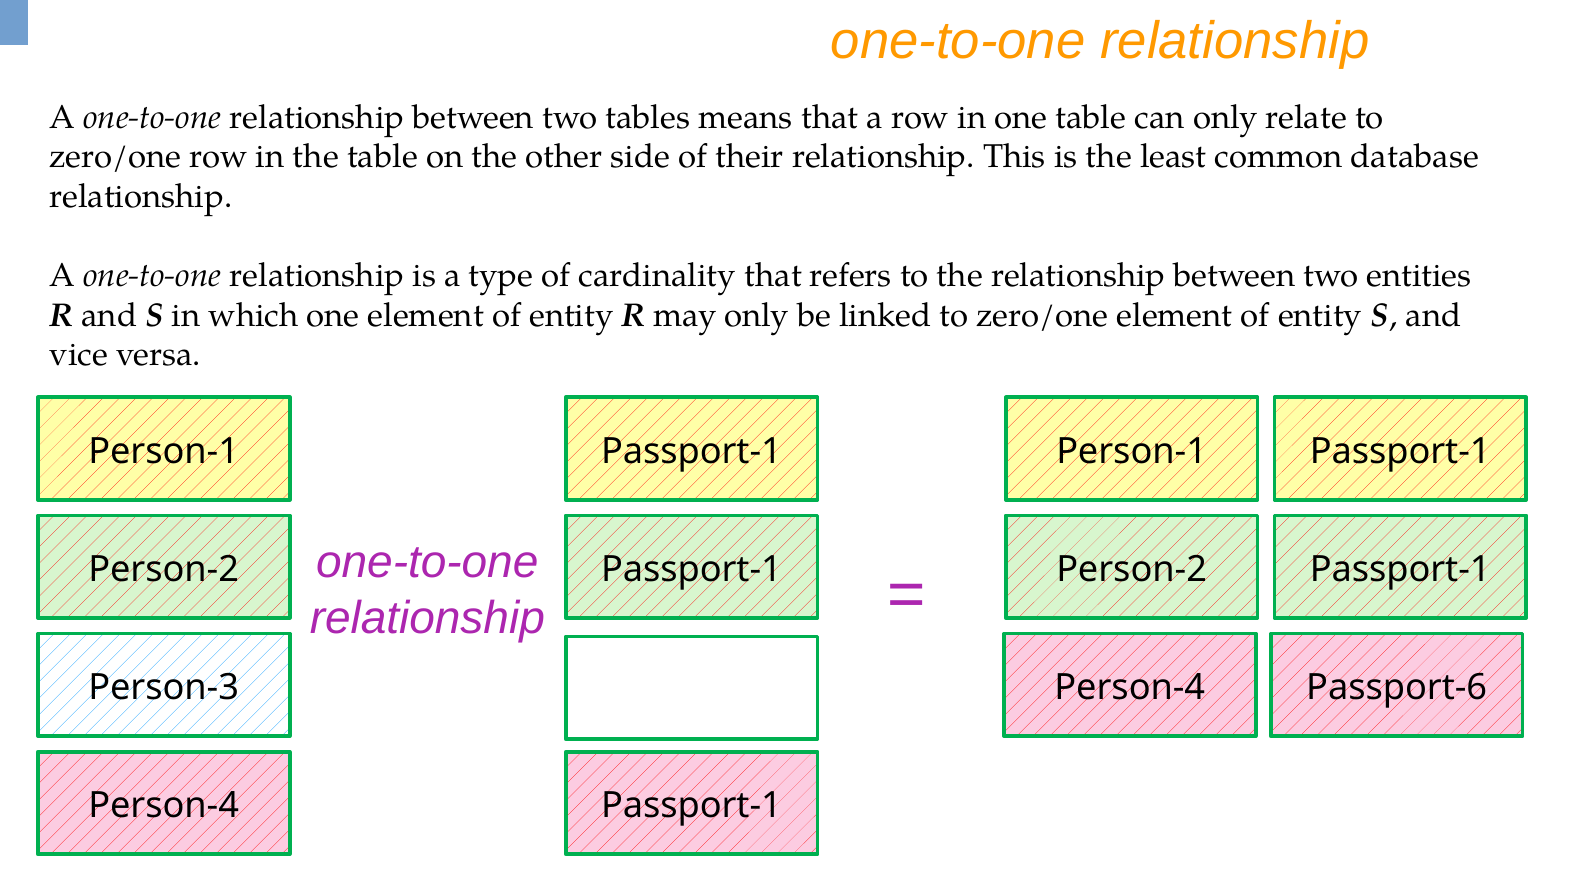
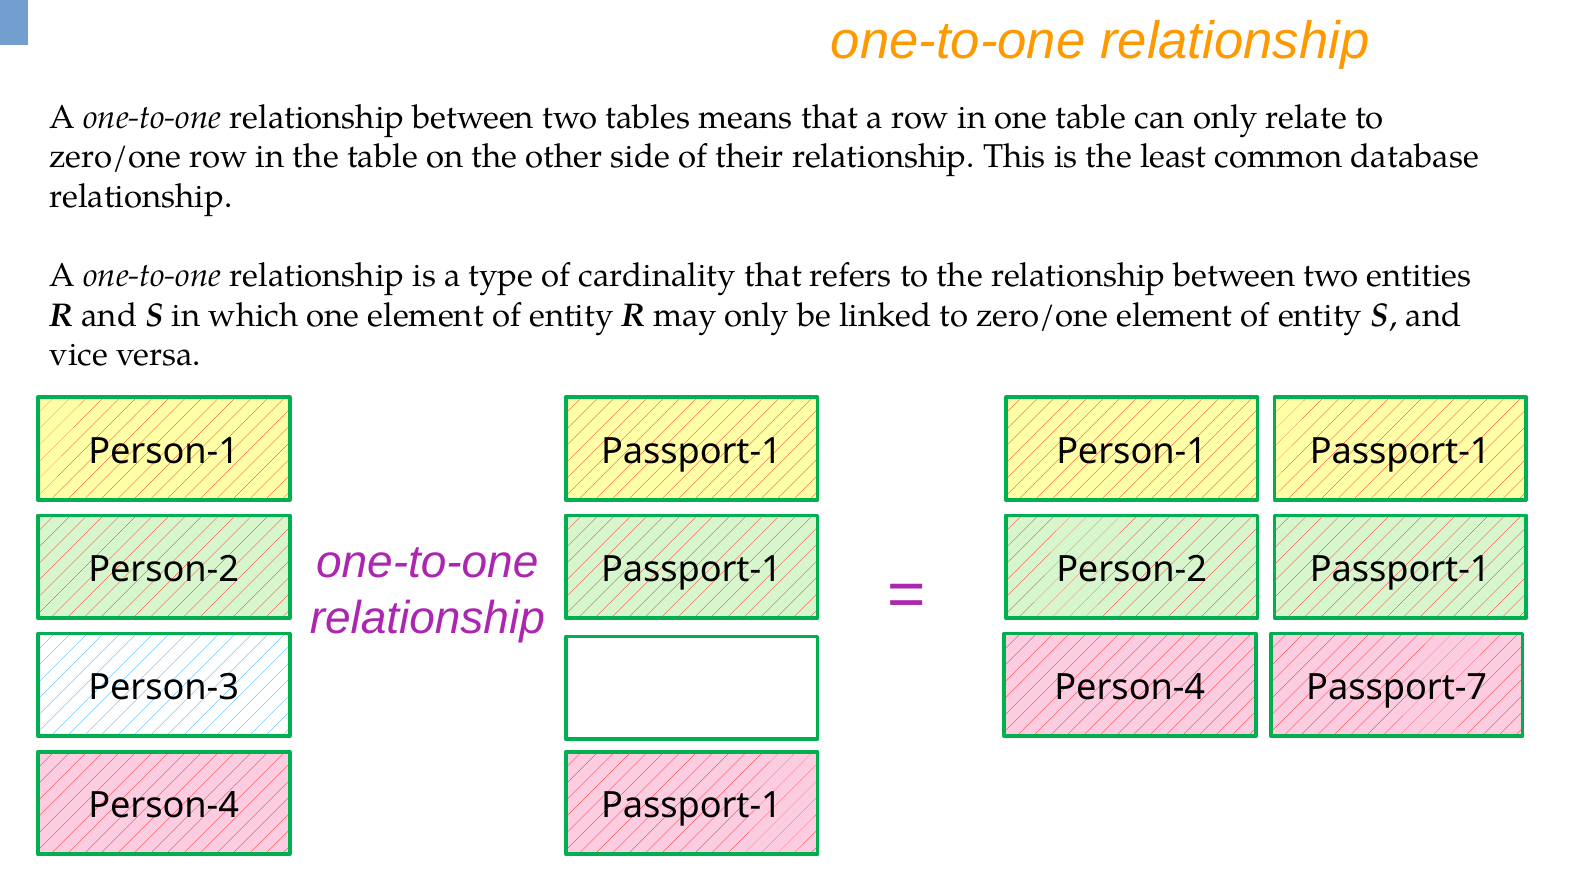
Passport-6: Passport-6 -> Passport-7
